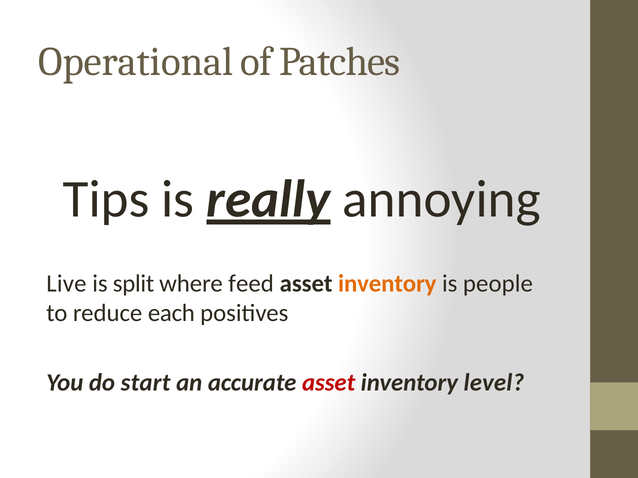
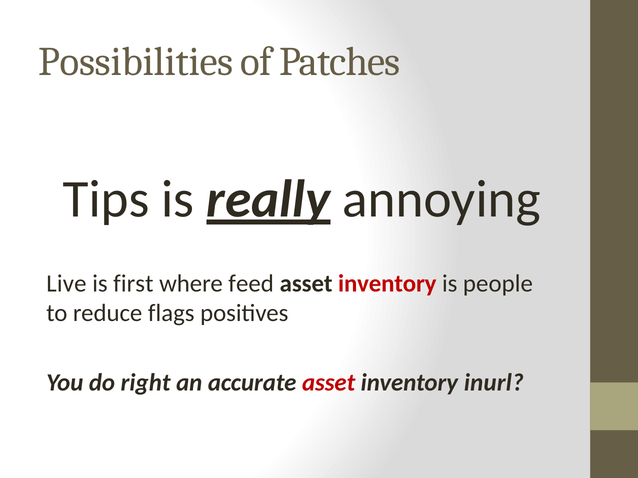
Operational: Operational -> Possibilities
split: split -> first
inventory at (387, 284) colour: orange -> red
each: each -> flags
start: start -> right
level: level -> inurl
